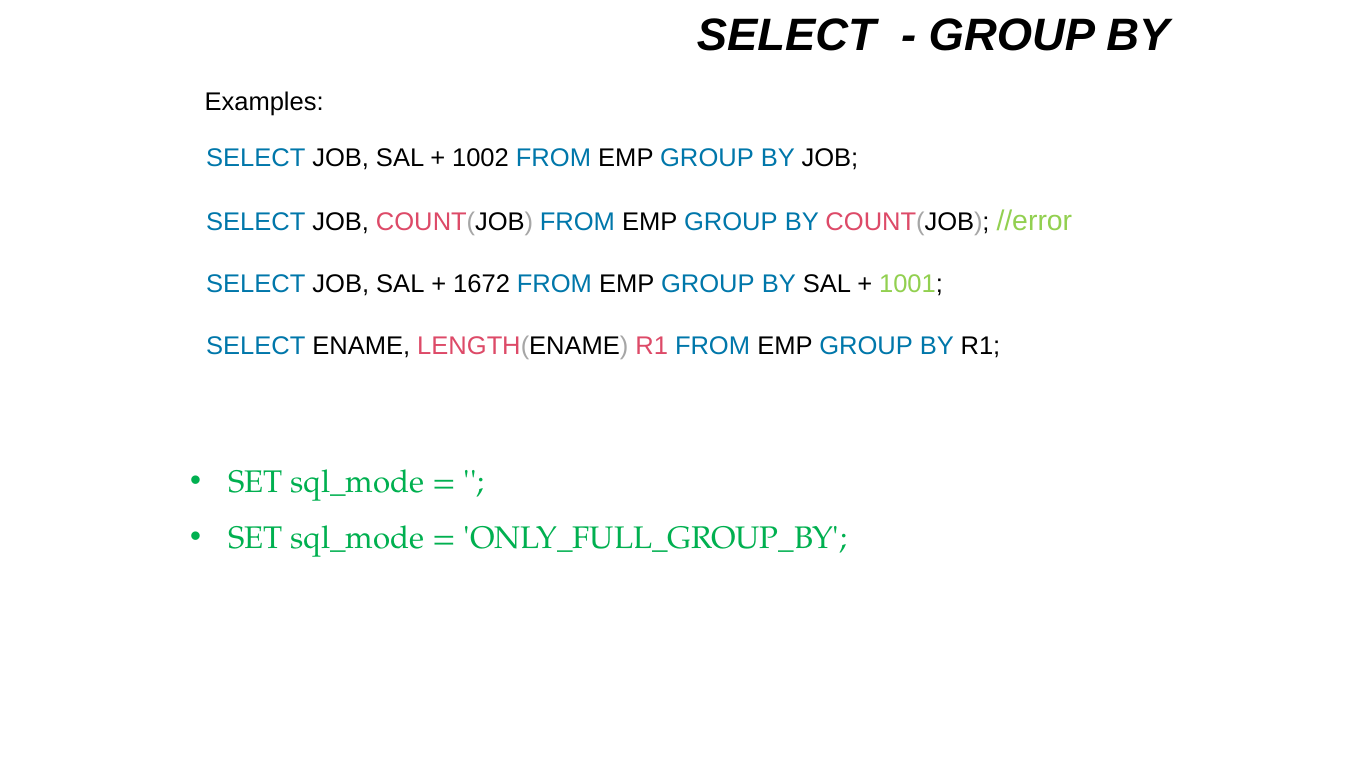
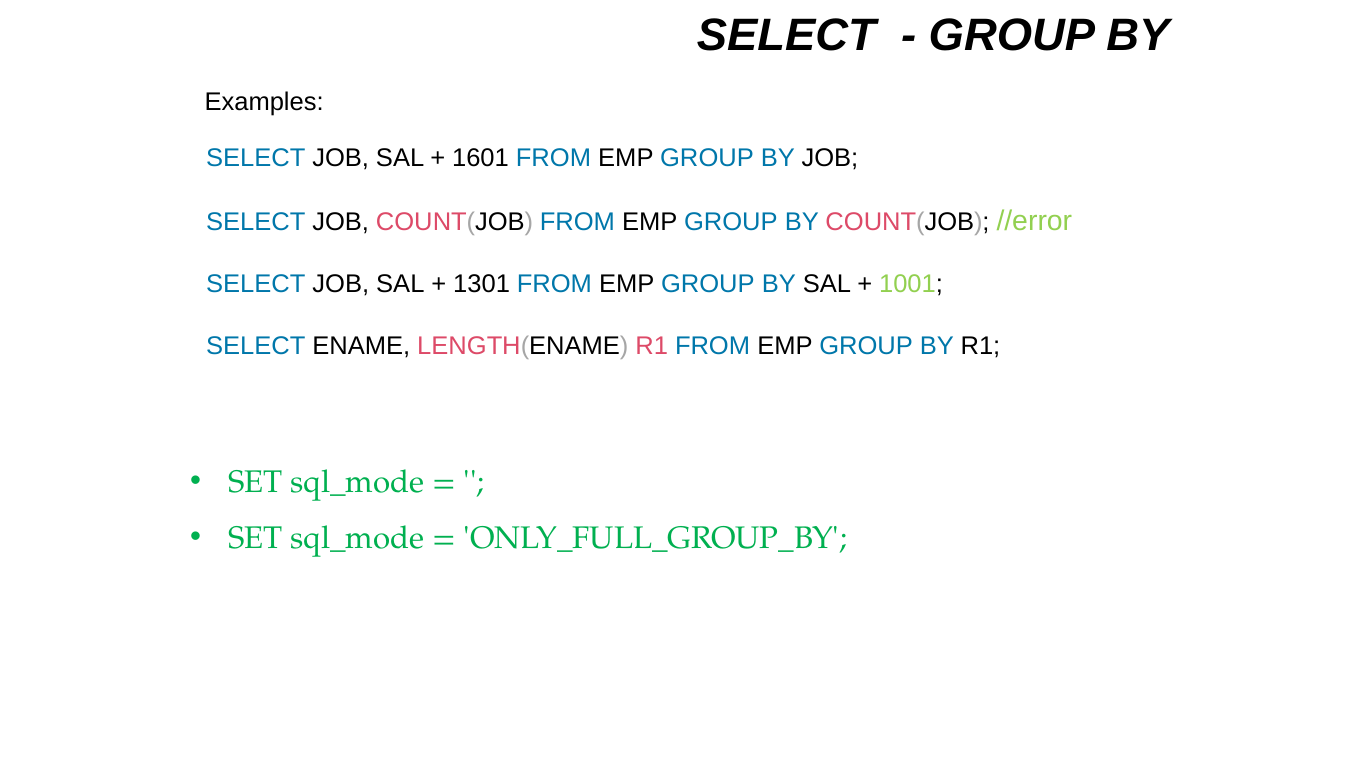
1002: 1002 -> 1601
1672: 1672 -> 1301
